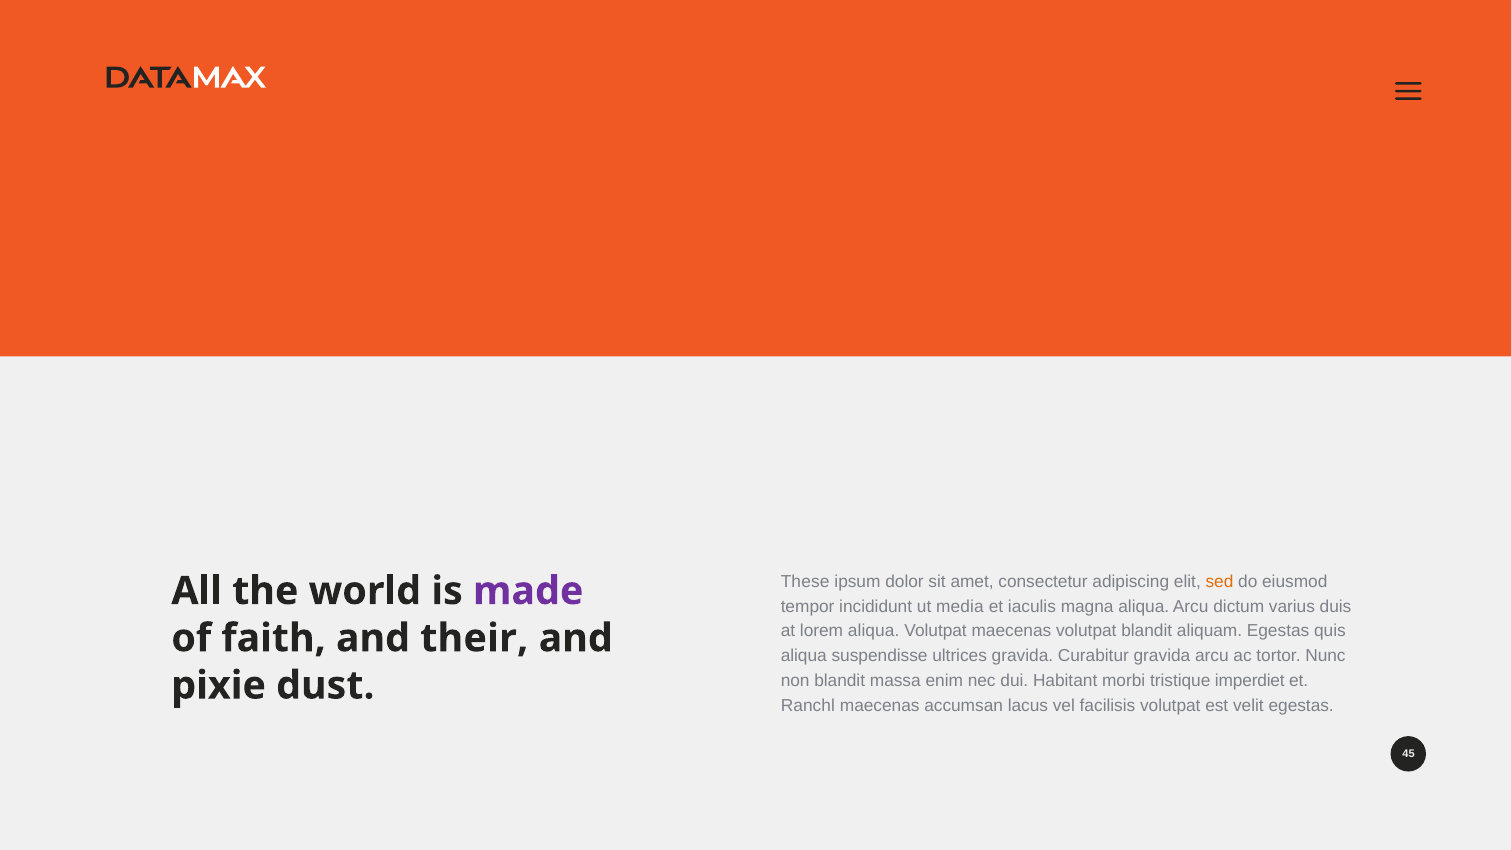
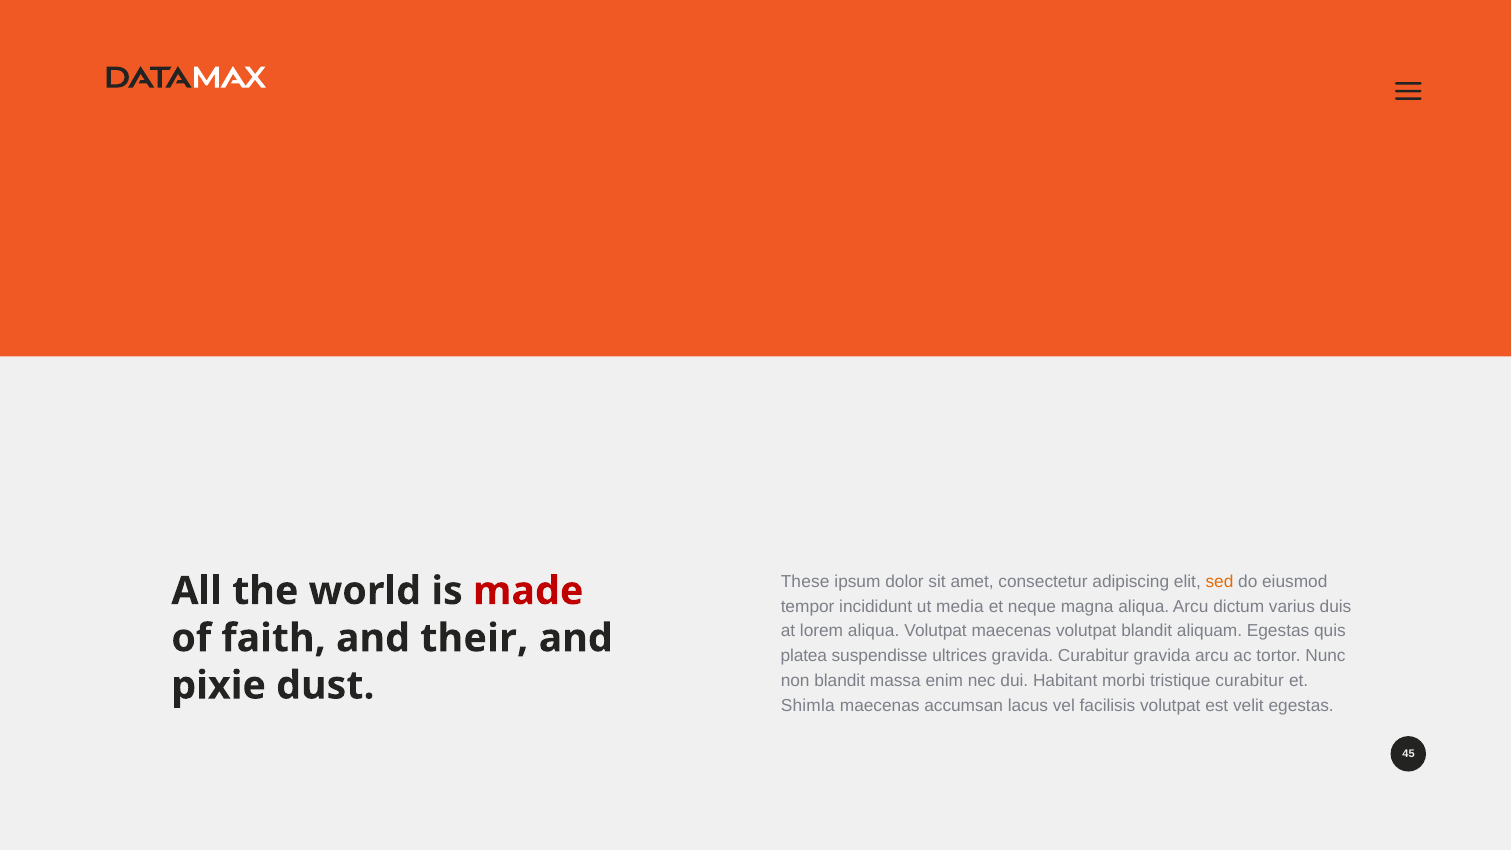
made colour: purple -> red
iaculis: iaculis -> neque
aliqua at (804, 656): aliqua -> platea
tristique imperdiet: imperdiet -> curabitur
Ranchl: Ranchl -> Shimla
